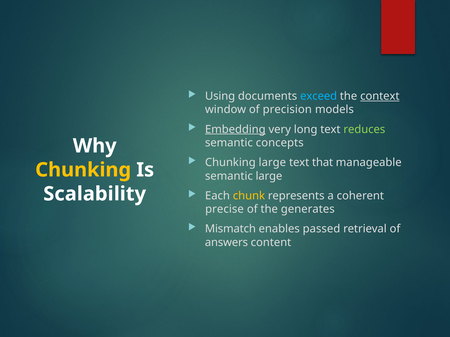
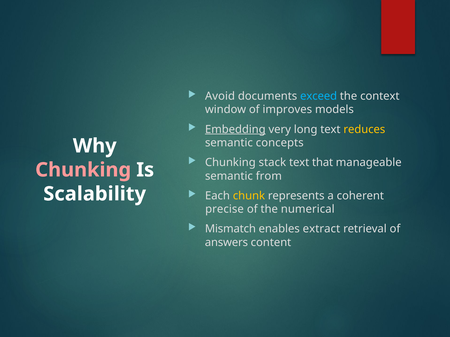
Using: Using -> Avoid
context underline: present -> none
precision: precision -> improves
reduces colour: light green -> yellow
Chunking large: large -> stack
Chunking at (83, 170) colour: yellow -> pink
semantic large: large -> from
generates: generates -> numerical
passed: passed -> extract
